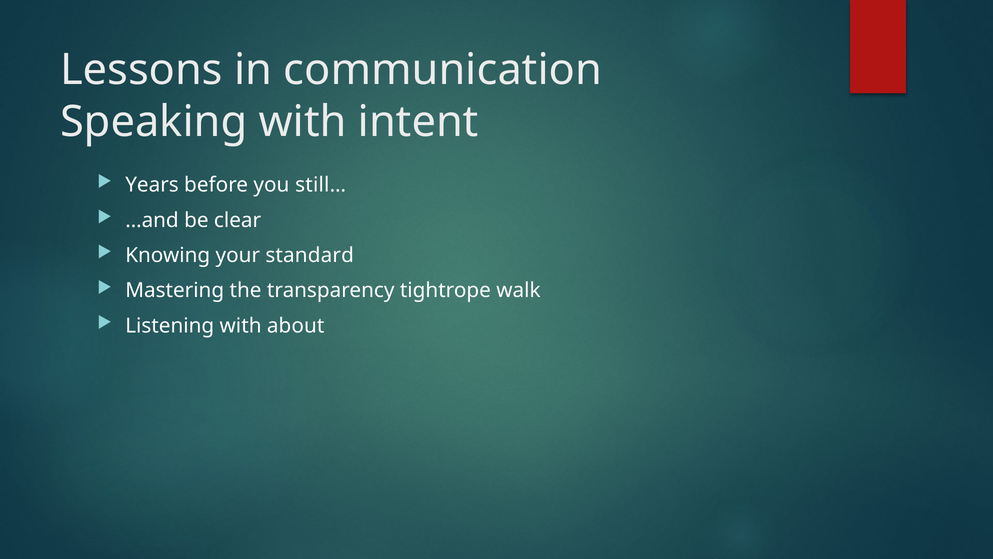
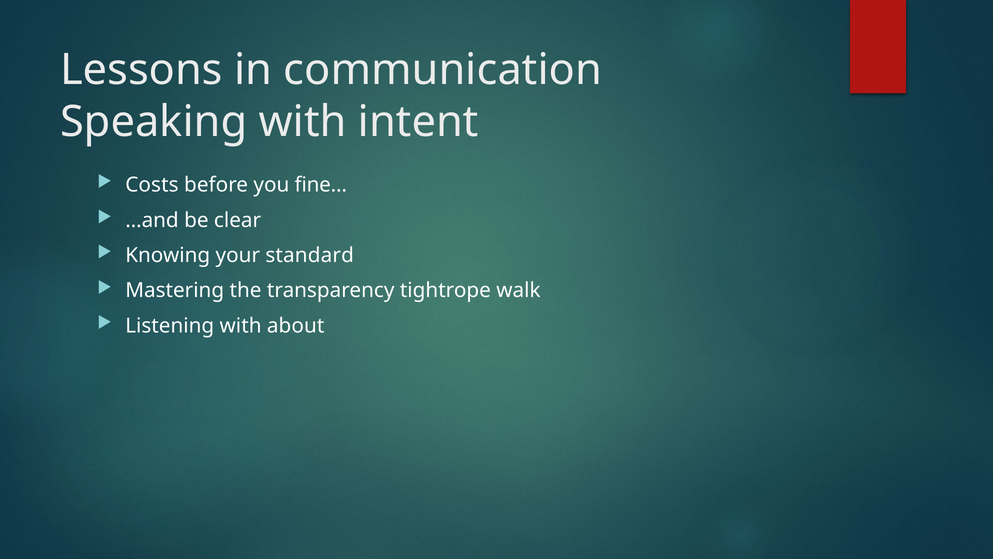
Years: Years -> Costs
still…: still… -> fine…
